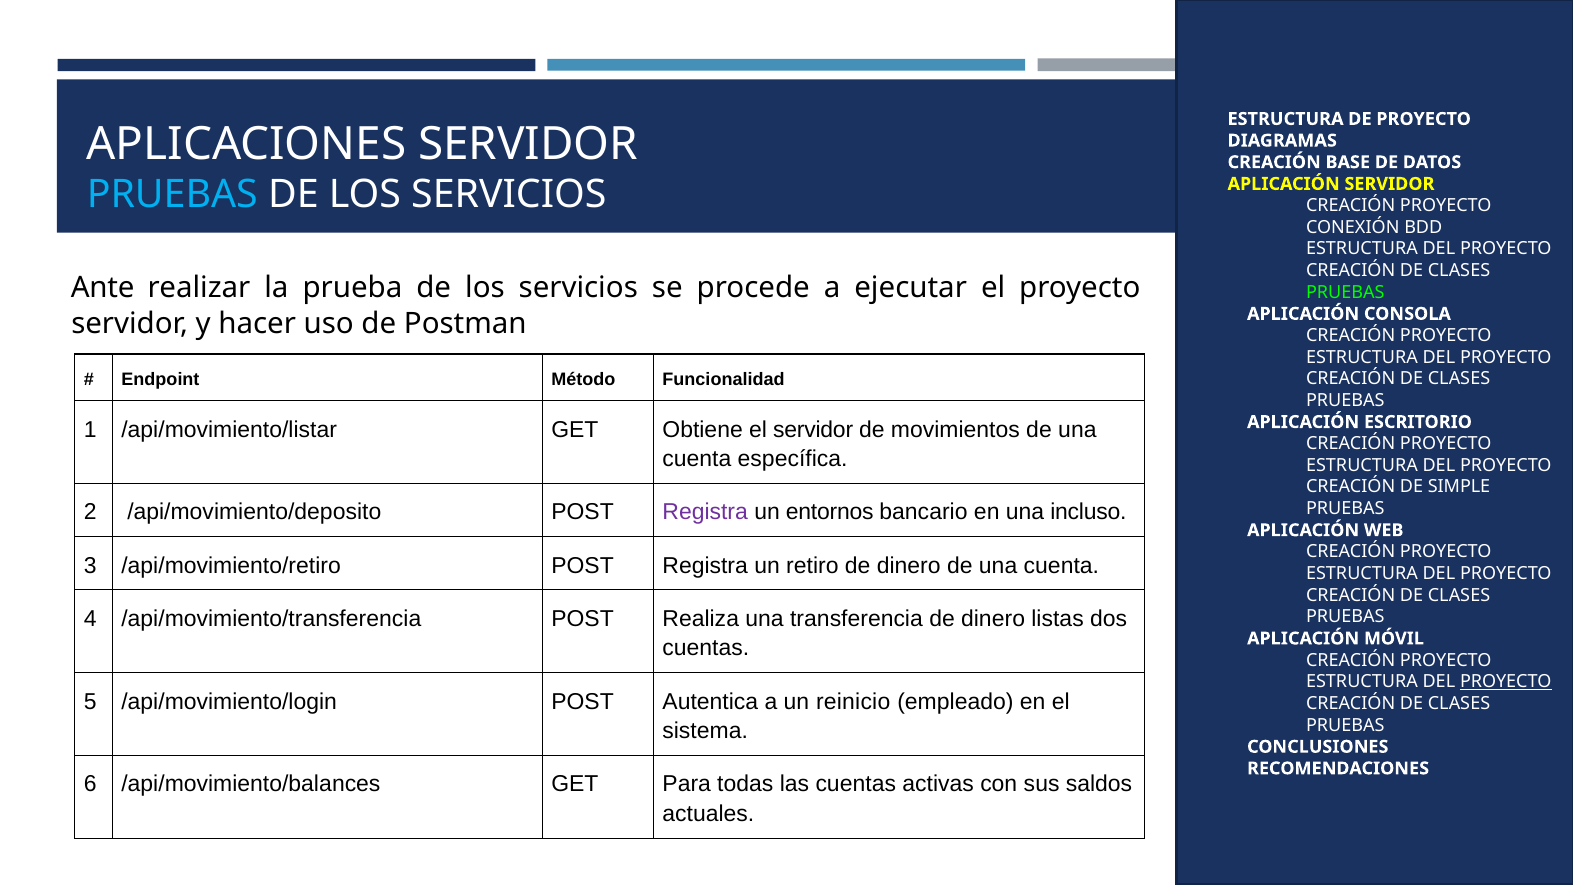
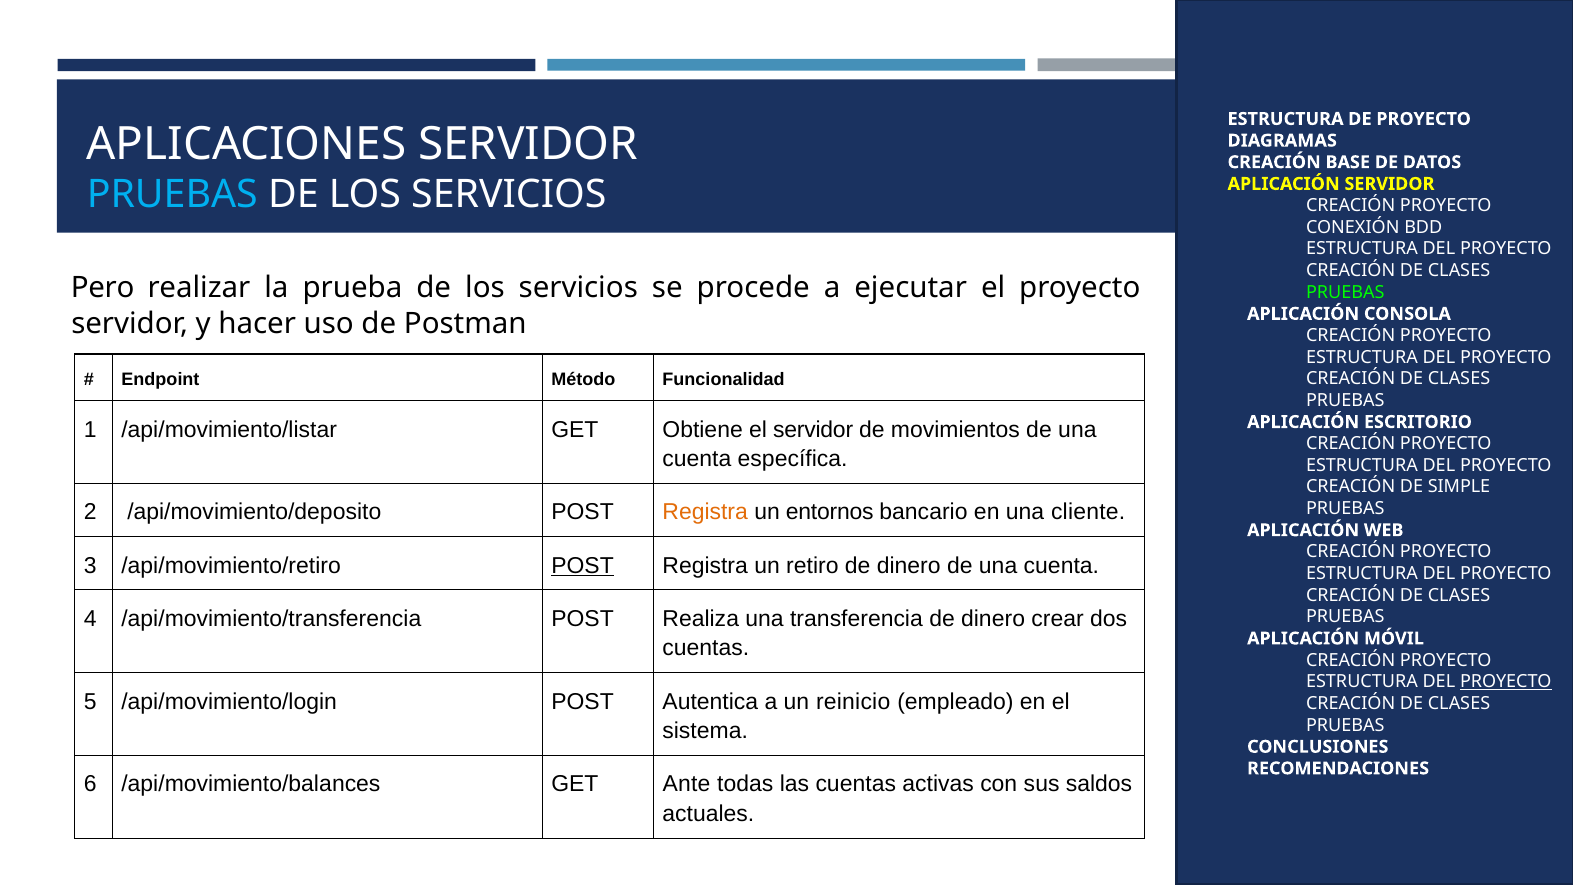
Ante: Ante -> Pero
Registra at (705, 512) colour: purple -> orange
incluso: incluso -> cliente
POST at (583, 565) underline: none -> present
listas: listas -> crear
Para: Para -> Ante
